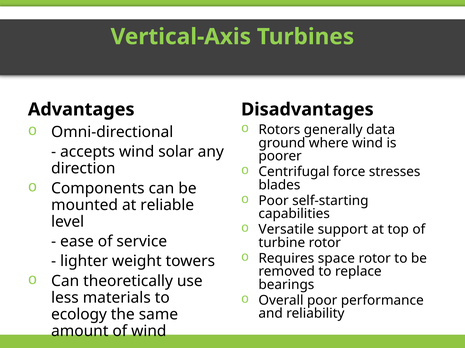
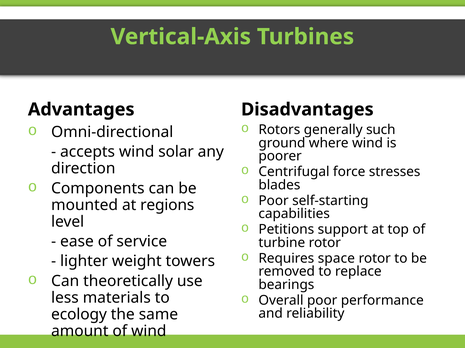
data: data -> such
reliable: reliable -> regions
Versatile: Versatile -> Petitions
